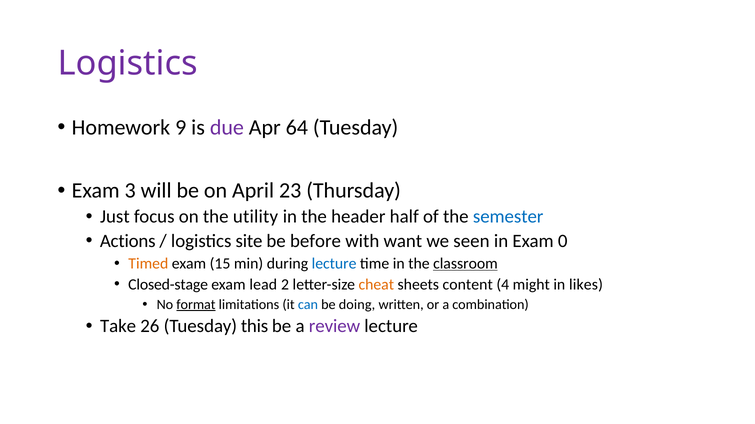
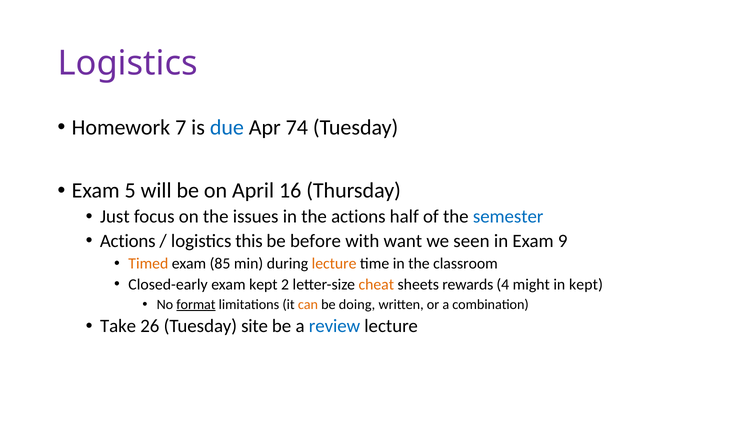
9: 9 -> 7
due colour: purple -> blue
64: 64 -> 74
3: 3 -> 5
23: 23 -> 16
utility: utility -> issues
the header: header -> actions
site: site -> this
0: 0 -> 9
15: 15 -> 85
lecture at (334, 264) colour: blue -> orange
classroom underline: present -> none
Closed-stage: Closed-stage -> Closed-early
exam lead: lead -> kept
content: content -> rewards
in likes: likes -> kept
can colour: blue -> orange
this: this -> site
review colour: purple -> blue
